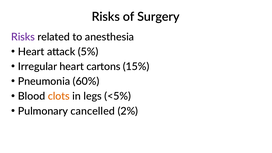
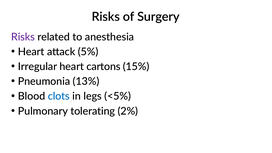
60%: 60% -> 13%
clots colour: orange -> blue
cancelled: cancelled -> tolerating
